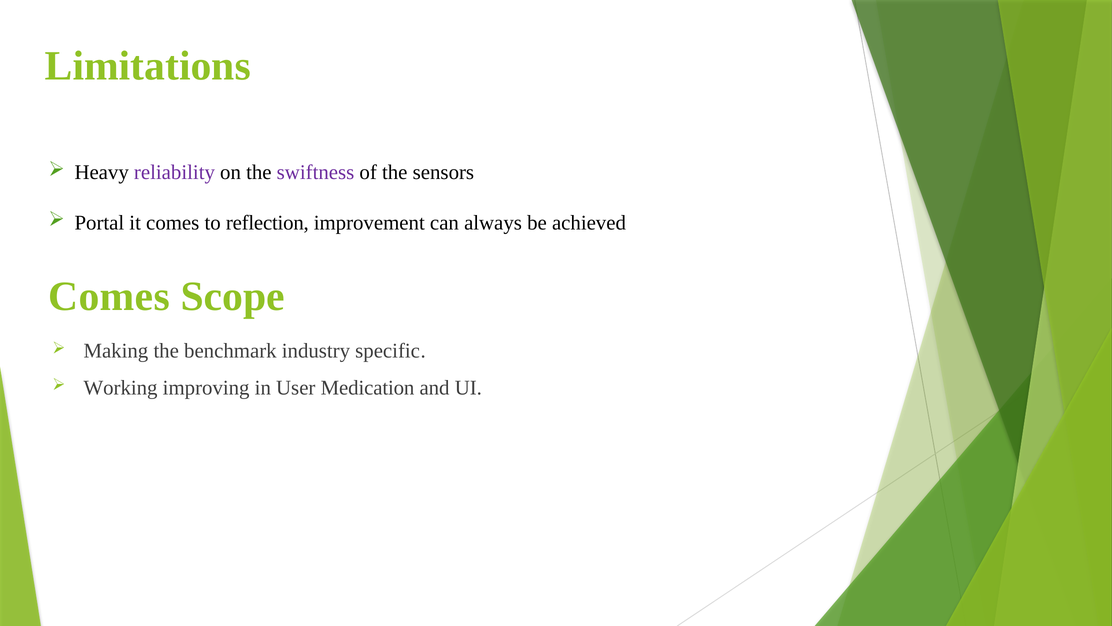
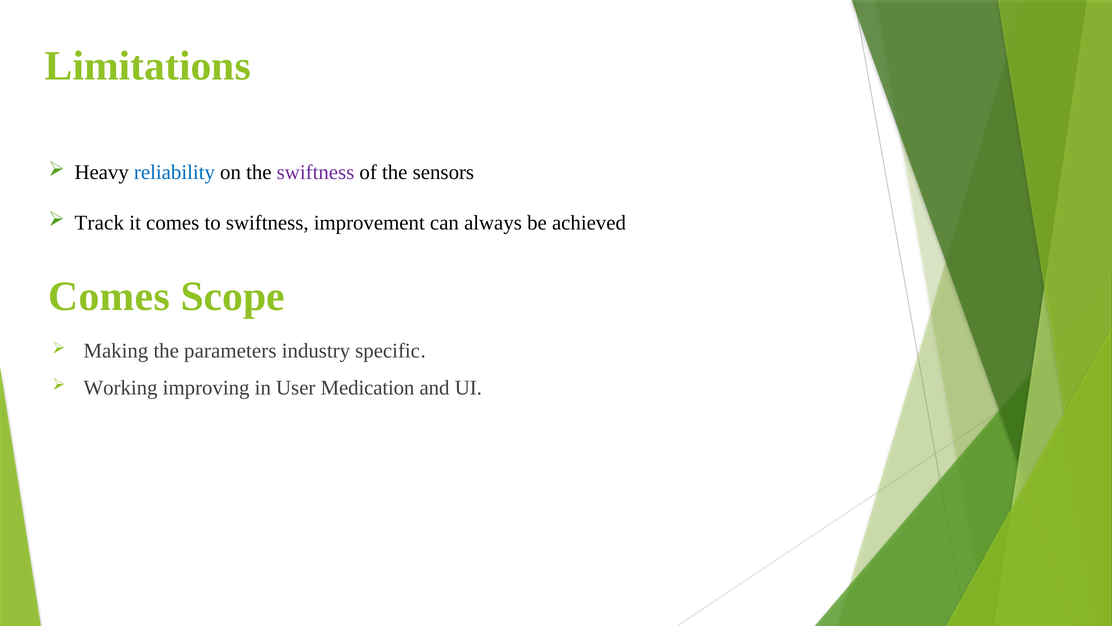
reliability colour: purple -> blue
Portal: Portal -> Track
to reflection: reflection -> swiftness
benchmark: benchmark -> parameters
